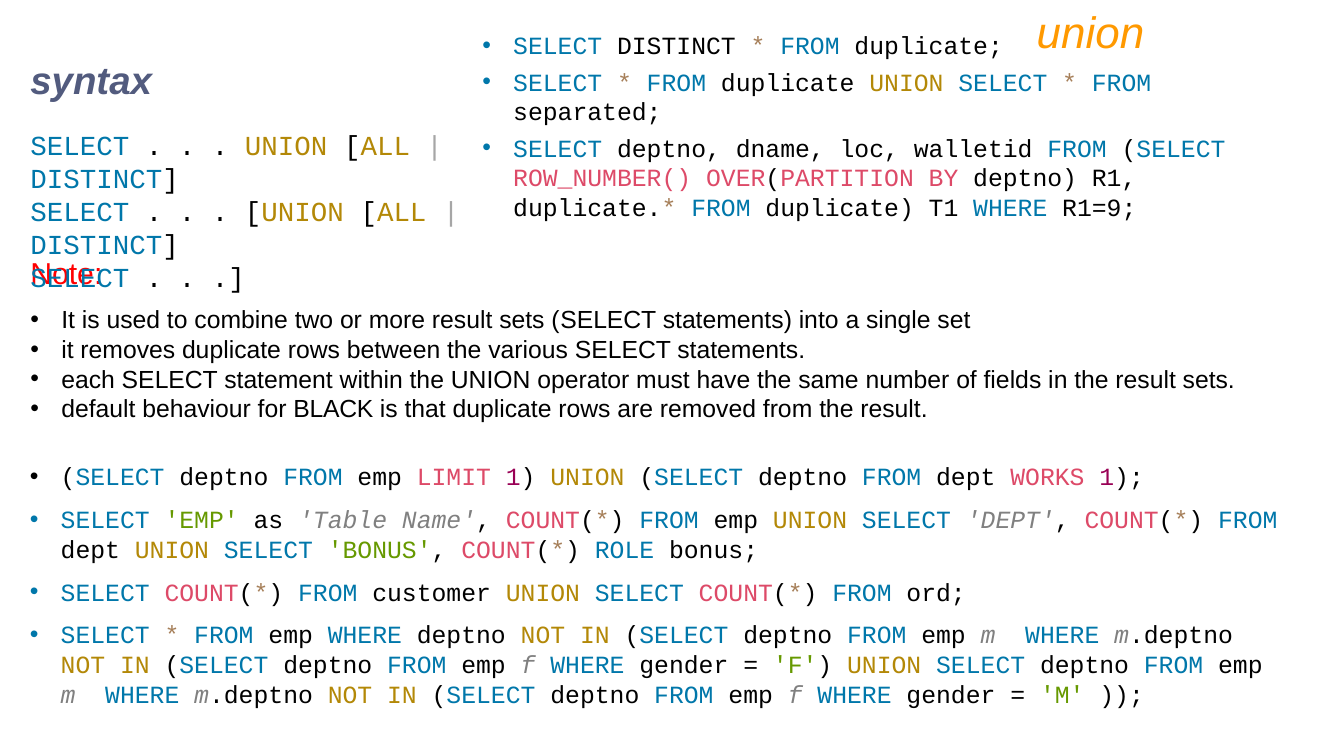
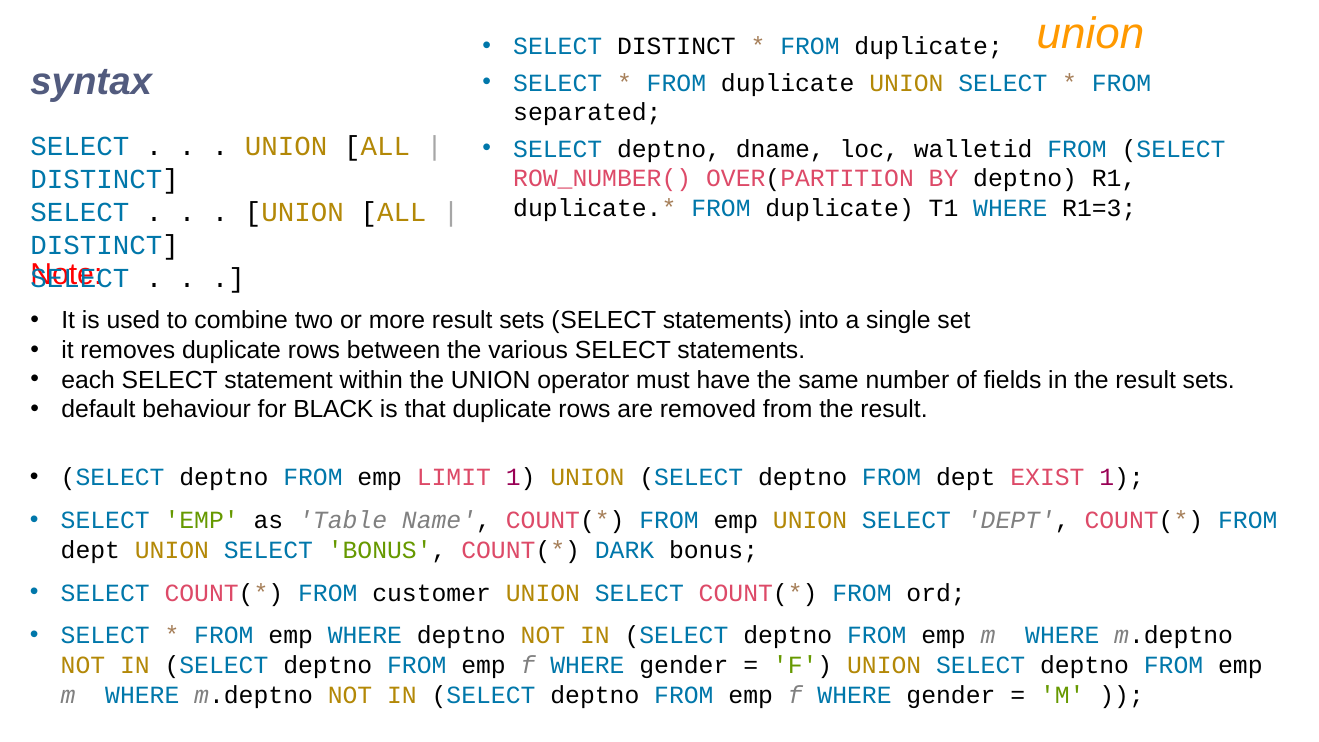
R1=9: R1=9 -> R1=3
WORKS: WORKS -> EXIST
ROLE: ROLE -> DARK
